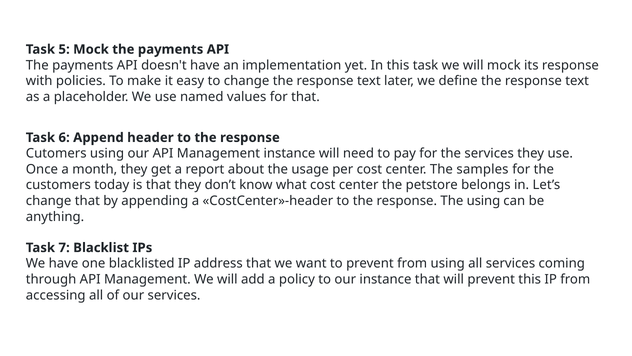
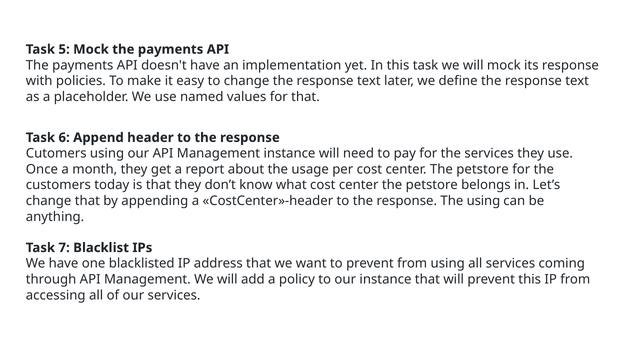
samples at (483, 169): samples -> petstore
